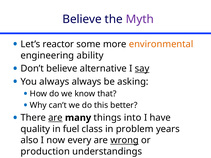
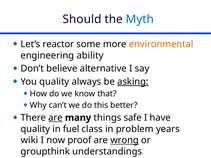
Believe at (82, 19): Believe -> Should
Myth colour: purple -> blue
say underline: present -> none
You always: always -> quality
asking underline: none -> present
into: into -> safe
also: also -> wiki
every: every -> proof
production: production -> groupthink
